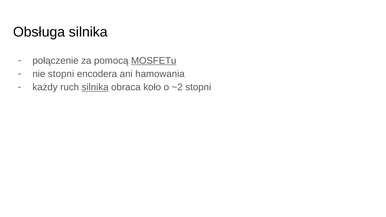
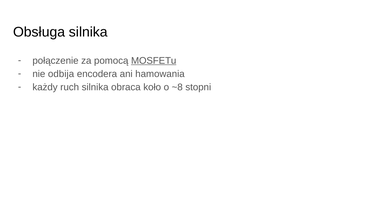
nie stopni: stopni -> odbija
silnika at (95, 87) underline: present -> none
~2: ~2 -> ~8
